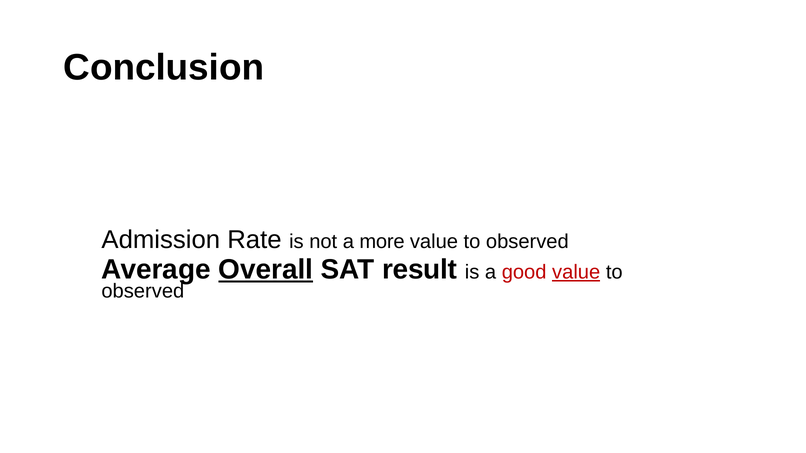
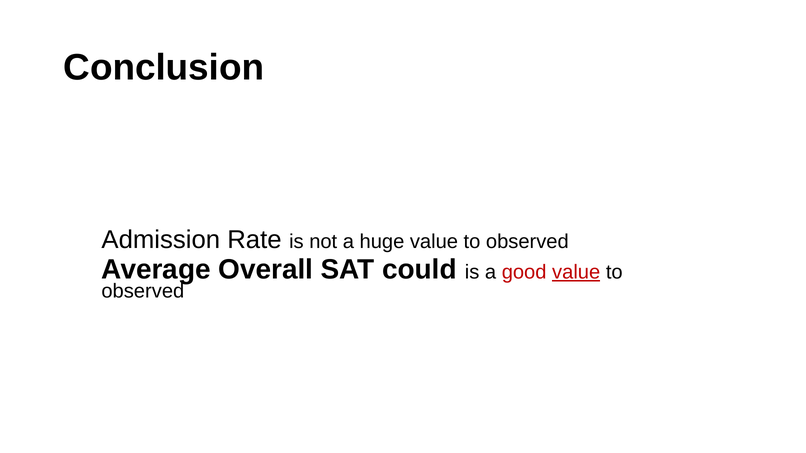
more: more -> huge
Overall underline: present -> none
result: result -> could
